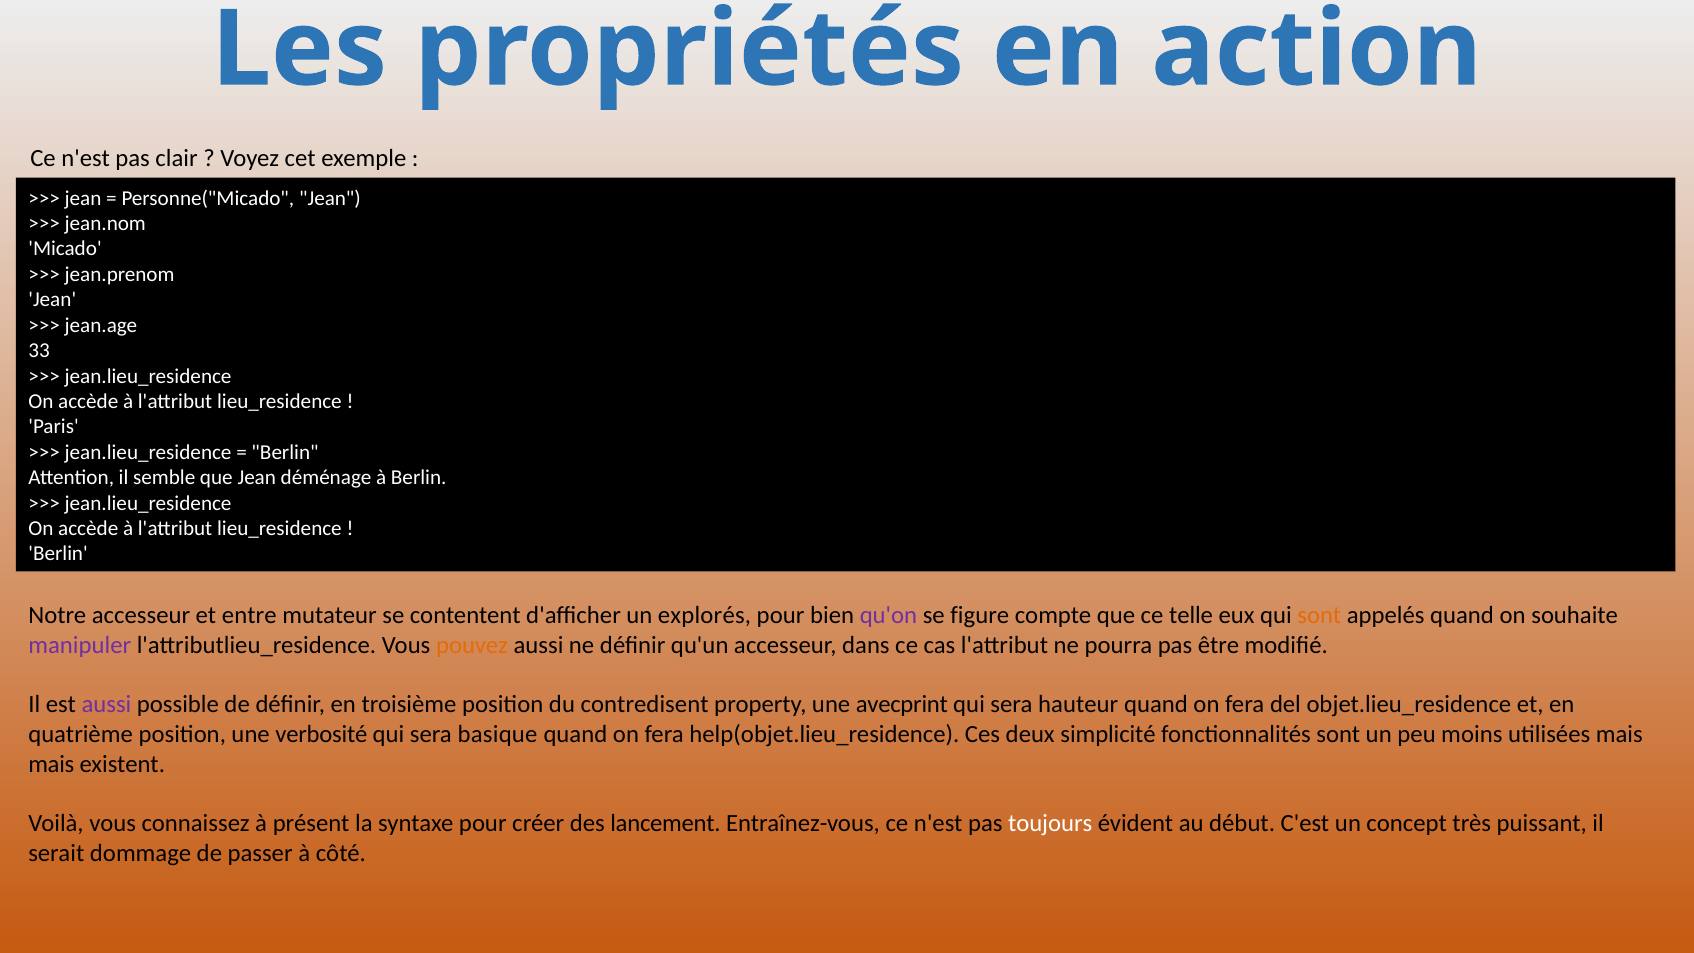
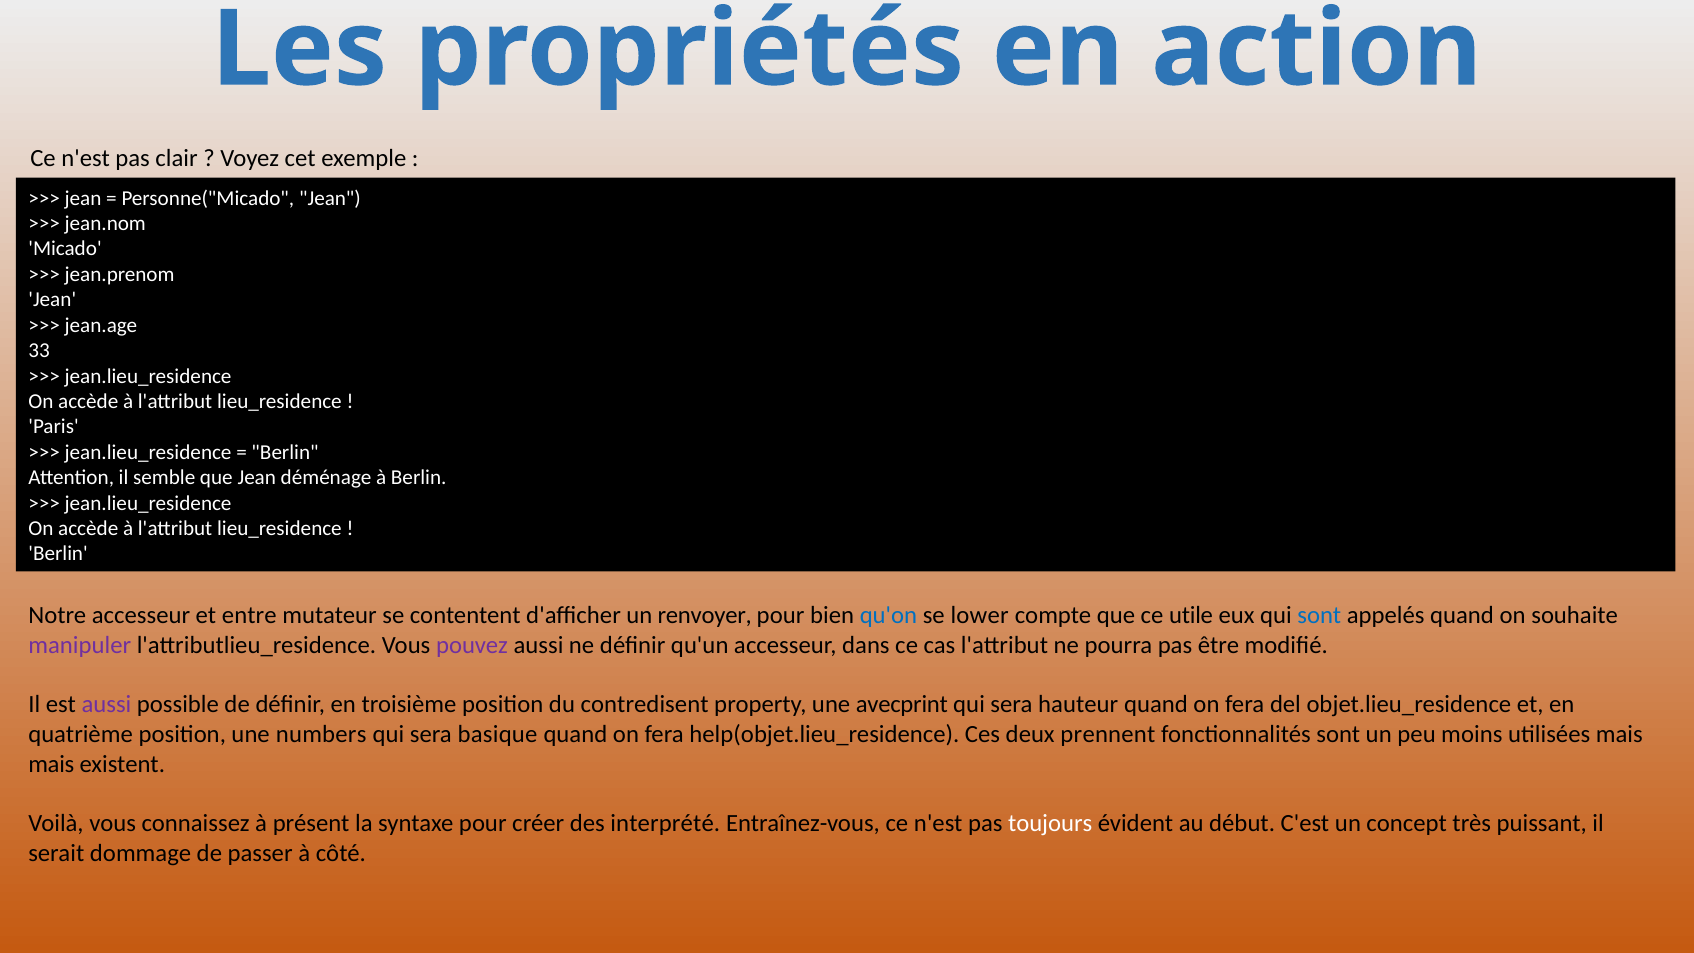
explorés: explorés -> renvoyer
qu'on colour: purple -> blue
figure: figure -> lower
telle: telle -> utile
sont at (1319, 616) colour: orange -> blue
pouvez colour: orange -> purple
verbosité: verbosité -> numbers
simplicité: simplicité -> prennent
lancement: lancement -> interprété
